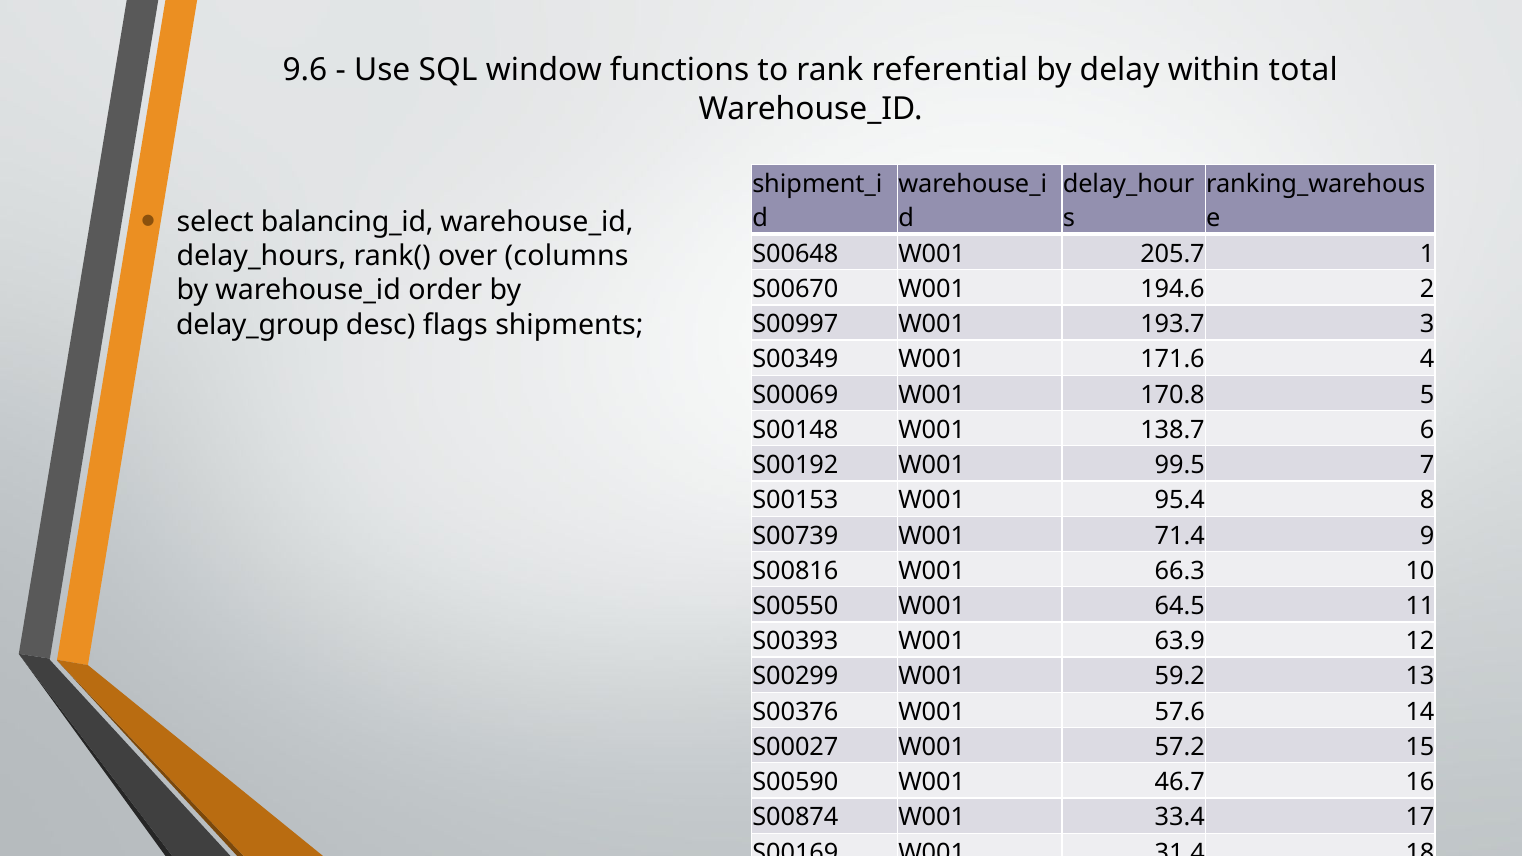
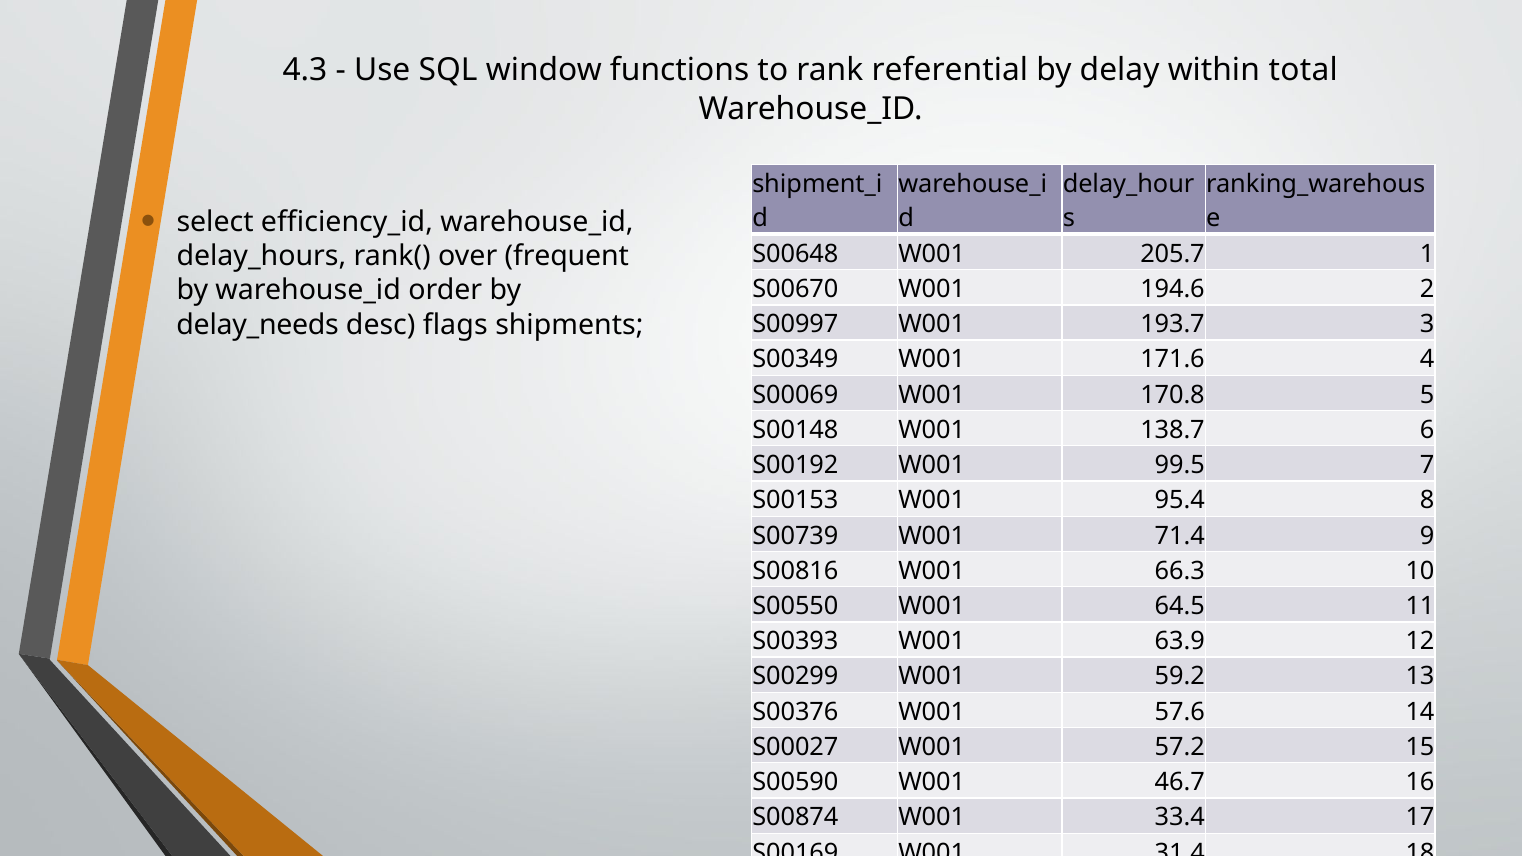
9.6: 9.6 -> 4.3
balancing_id: balancing_id -> efficiency_id
columns: columns -> frequent
delay_group: delay_group -> delay_needs
